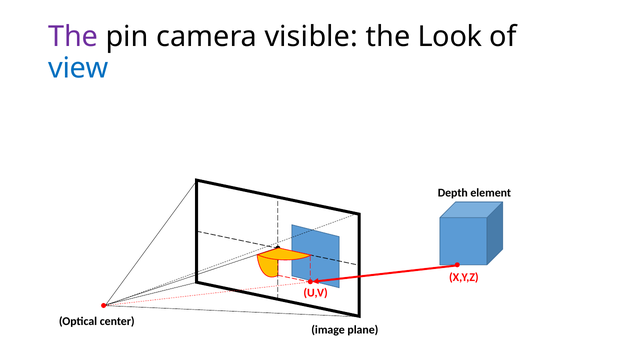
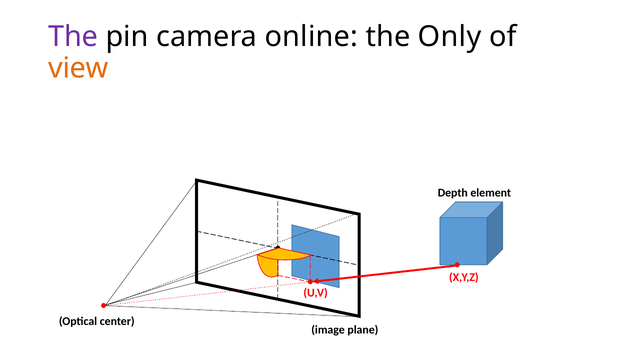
visible: visible -> online
Look: Look -> Only
view colour: blue -> orange
